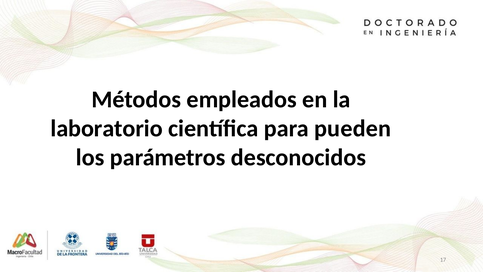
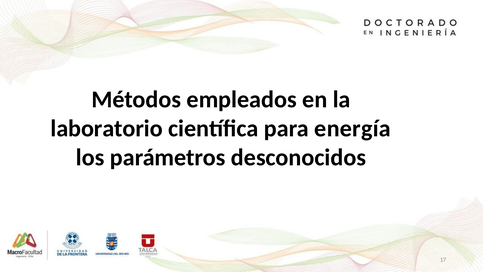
pueden: pueden -> energía
